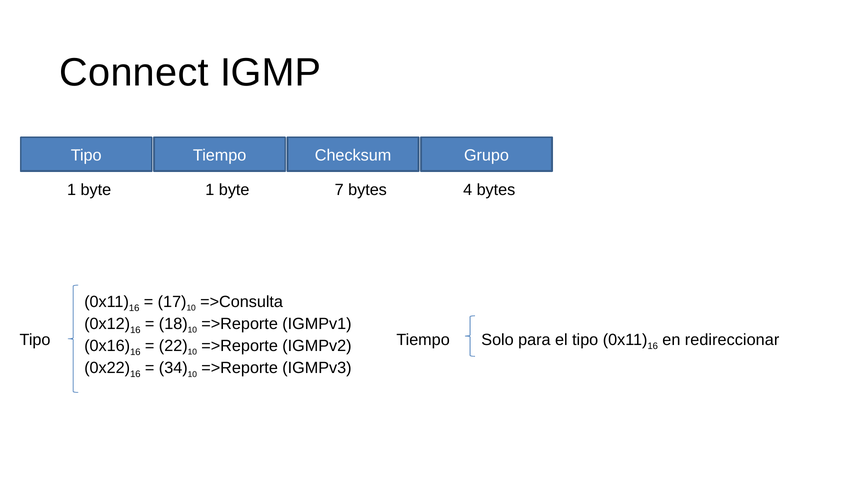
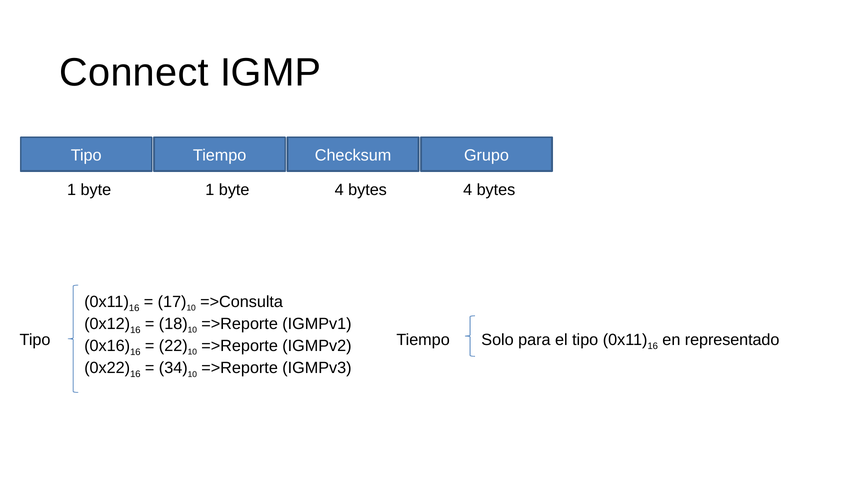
byte 7: 7 -> 4
redireccionar: redireccionar -> representado
